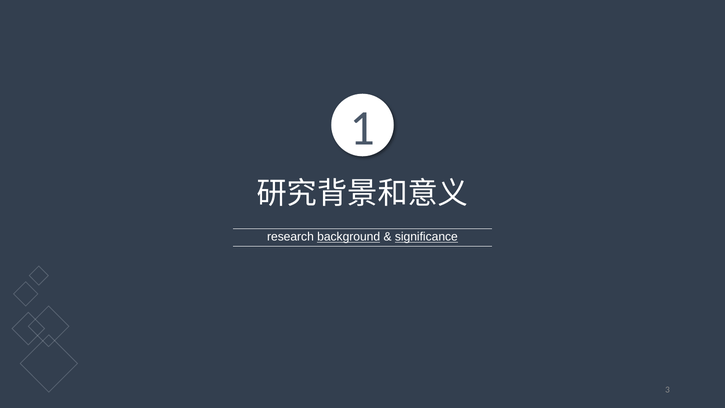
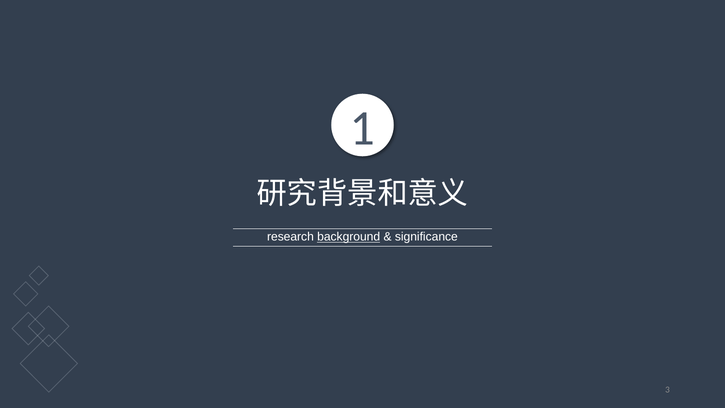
significance underline: present -> none
